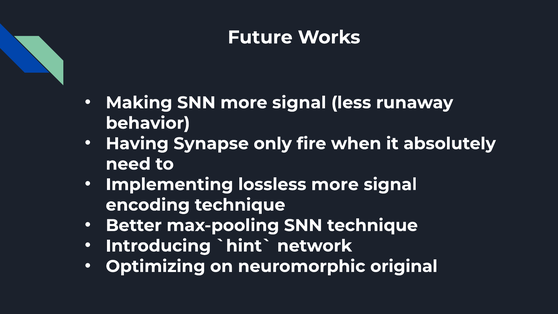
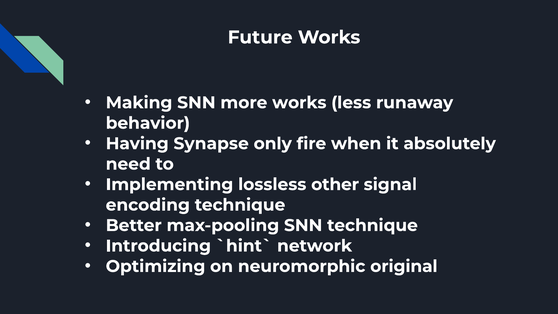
SNN more signal: signal -> works
lossless more: more -> other
